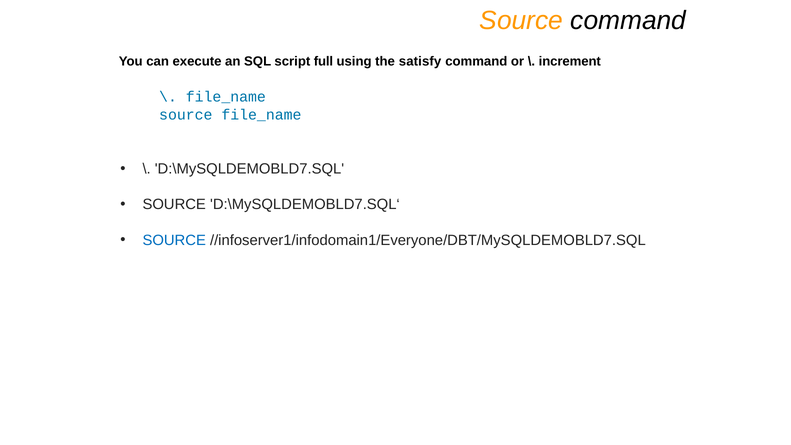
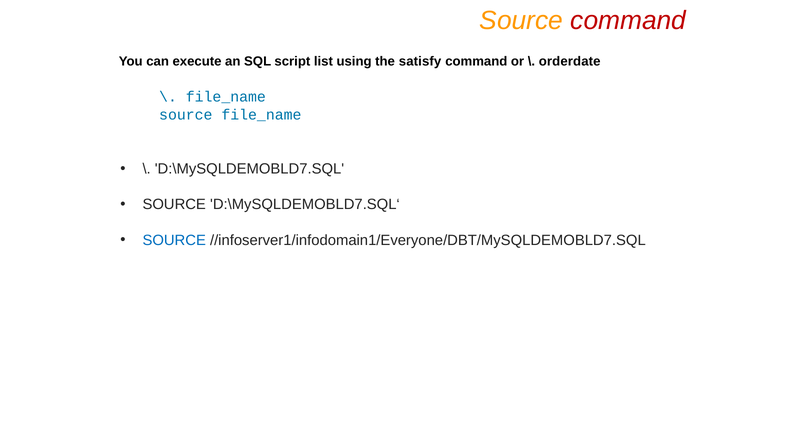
command at (628, 21) colour: black -> red
full: full -> list
increment: increment -> orderdate
